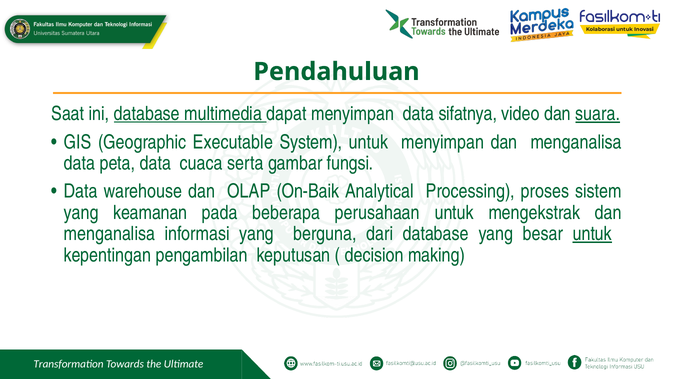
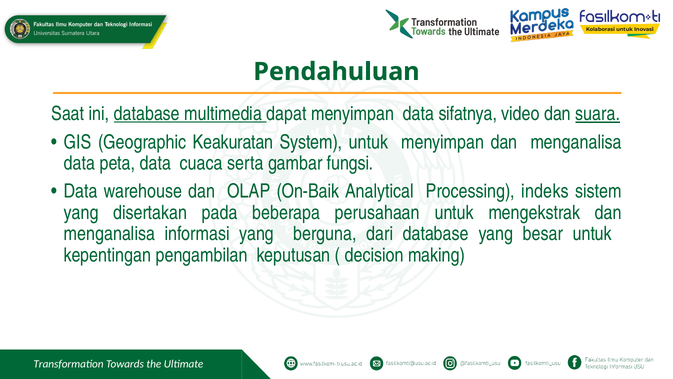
Executable: Executable -> Keakuratan
proses: proses -> indeks
keamanan: keamanan -> disertakan
untuk at (592, 234) underline: present -> none
